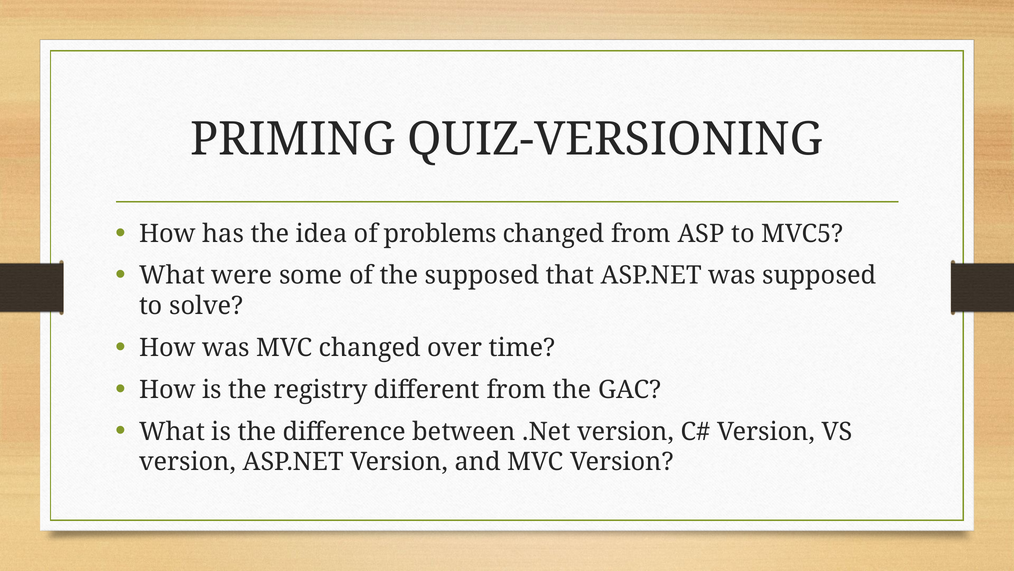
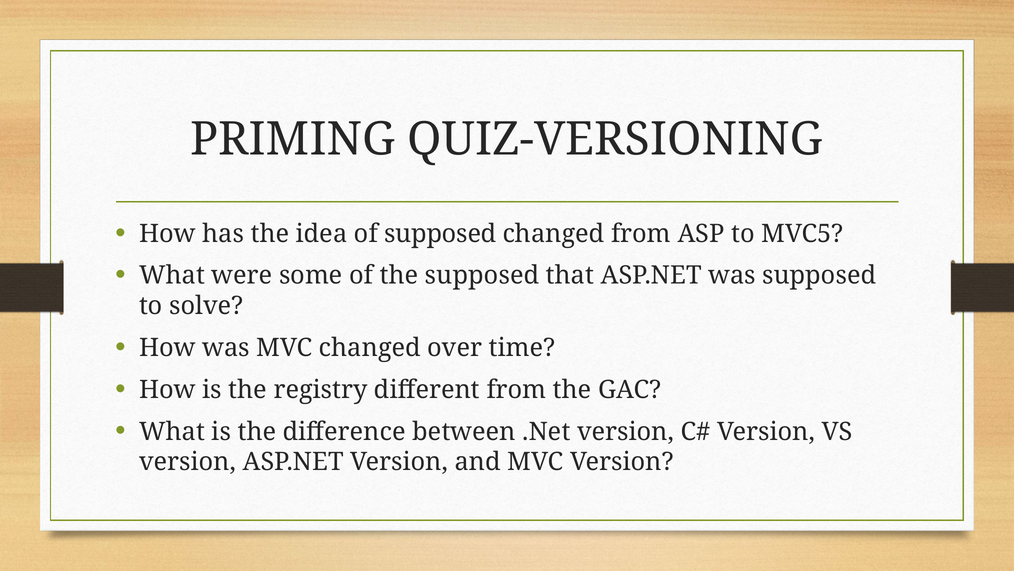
of problems: problems -> supposed
